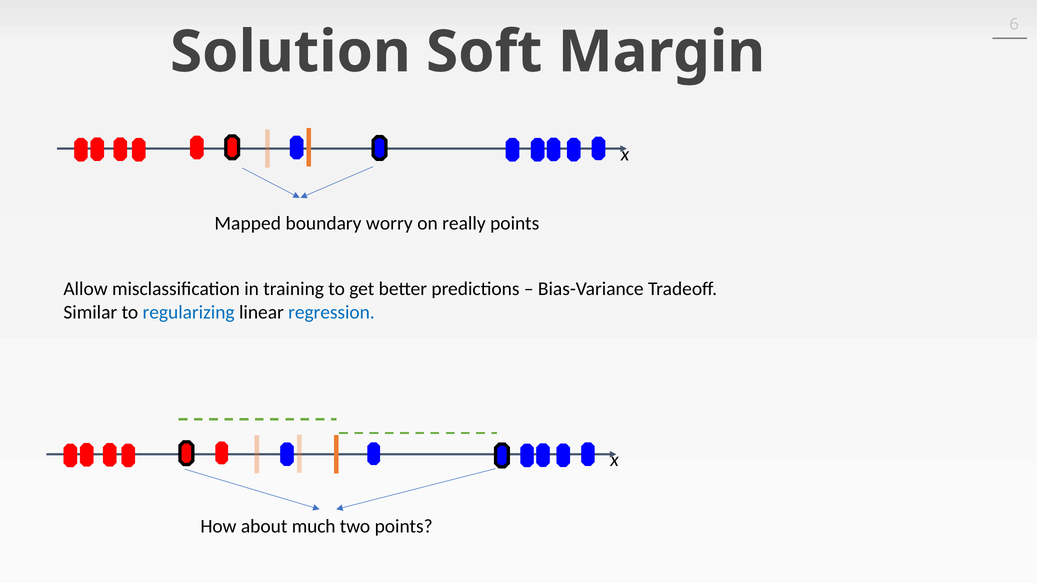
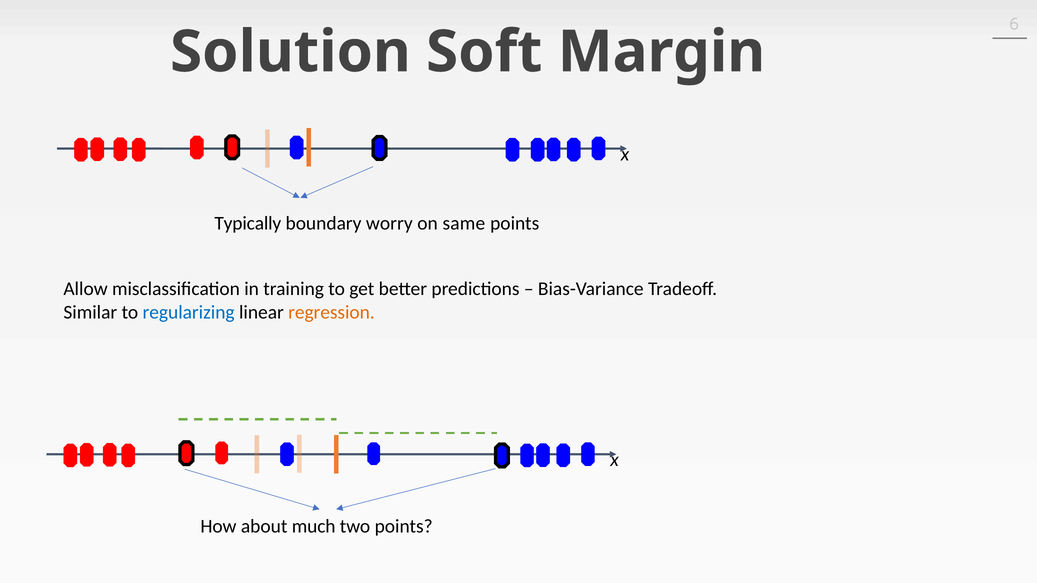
Mapped: Mapped -> Typically
really: really -> same
regression colour: blue -> orange
